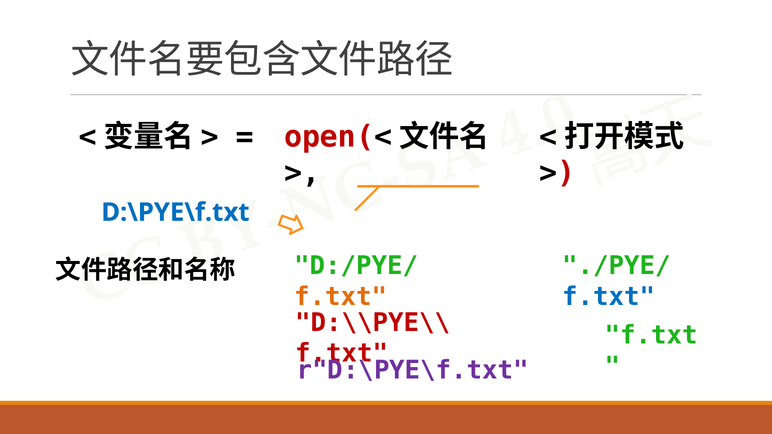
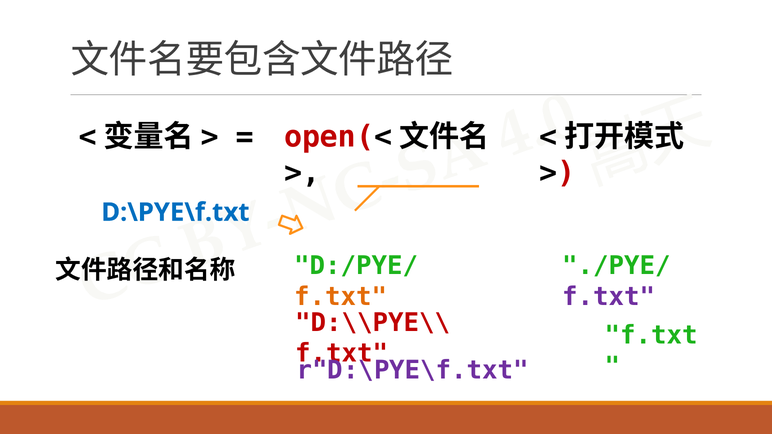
f.txt at (609, 297) colour: blue -> purple
